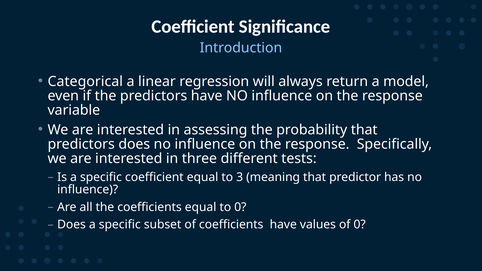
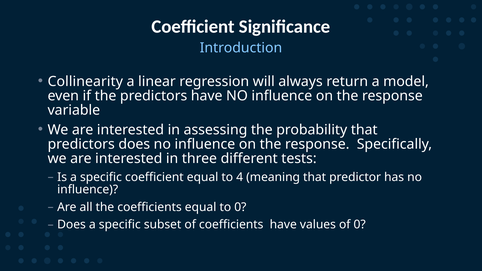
Categorical: Categorical -> Collinearity
3: 3 -> 4
